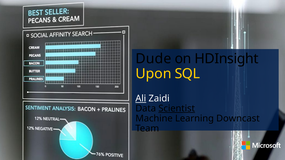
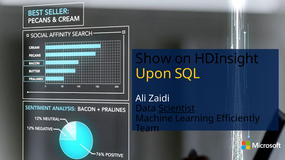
Dude: Dude -> Show
Ali underline: present -> none
Downcast: Downcast -> Efficiently
